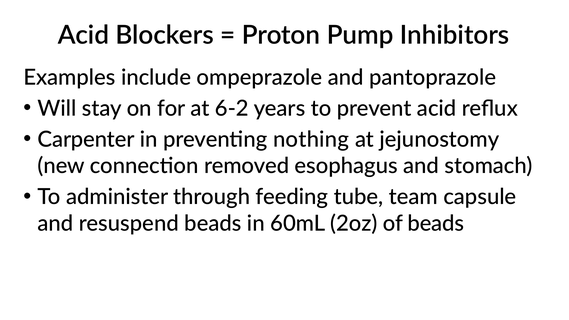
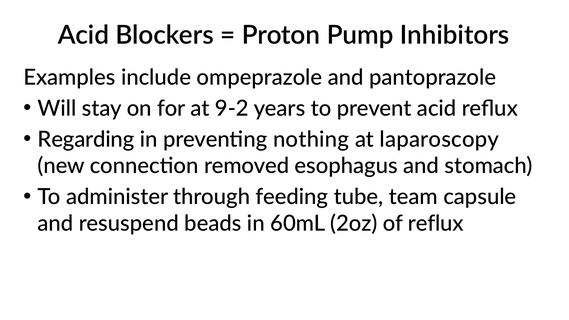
6-2: 6-2 -> 9-2
Carpenter: Carpenter -> Regarding
jejunostomy: jejunostomy -> laparoscopy
of beads: beads -> reflux
